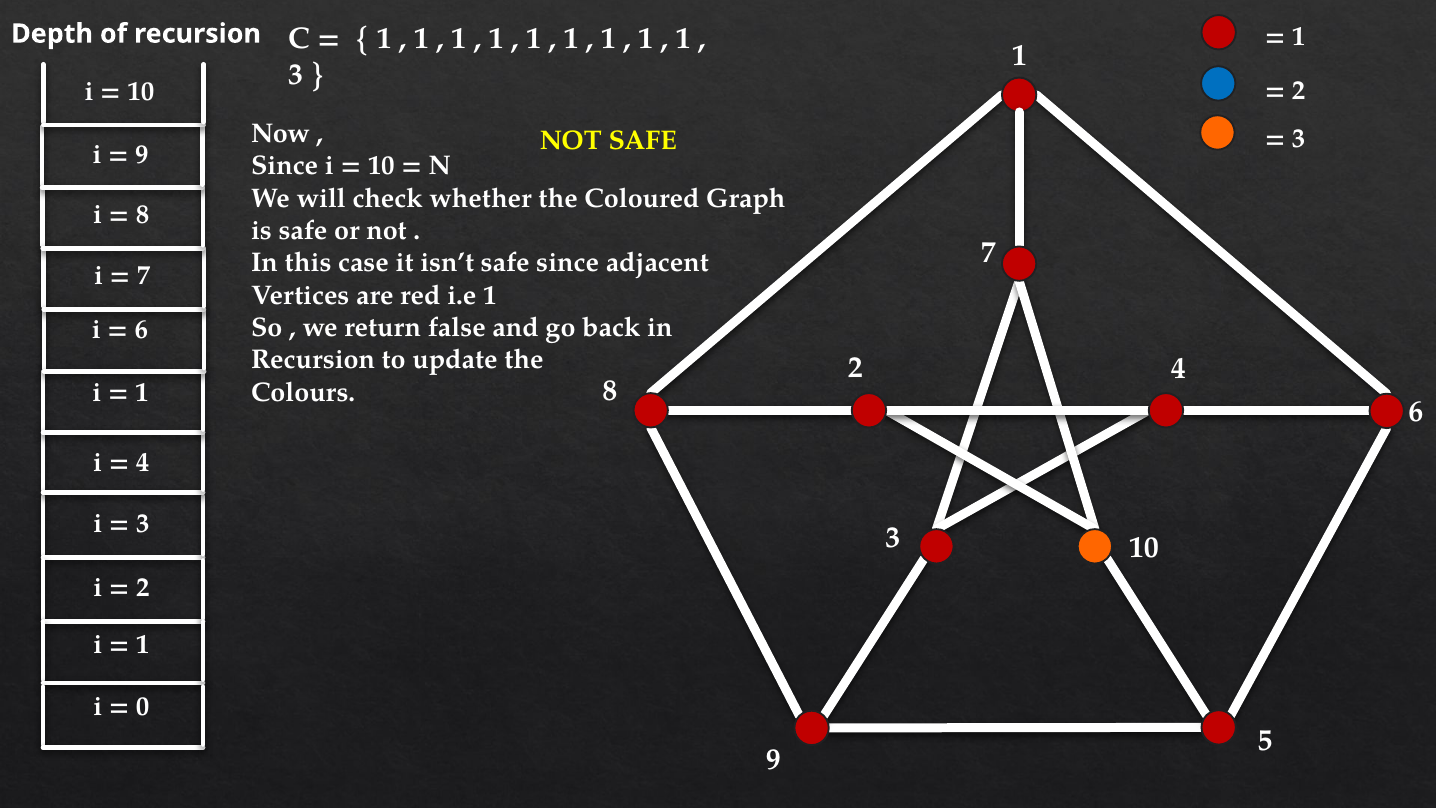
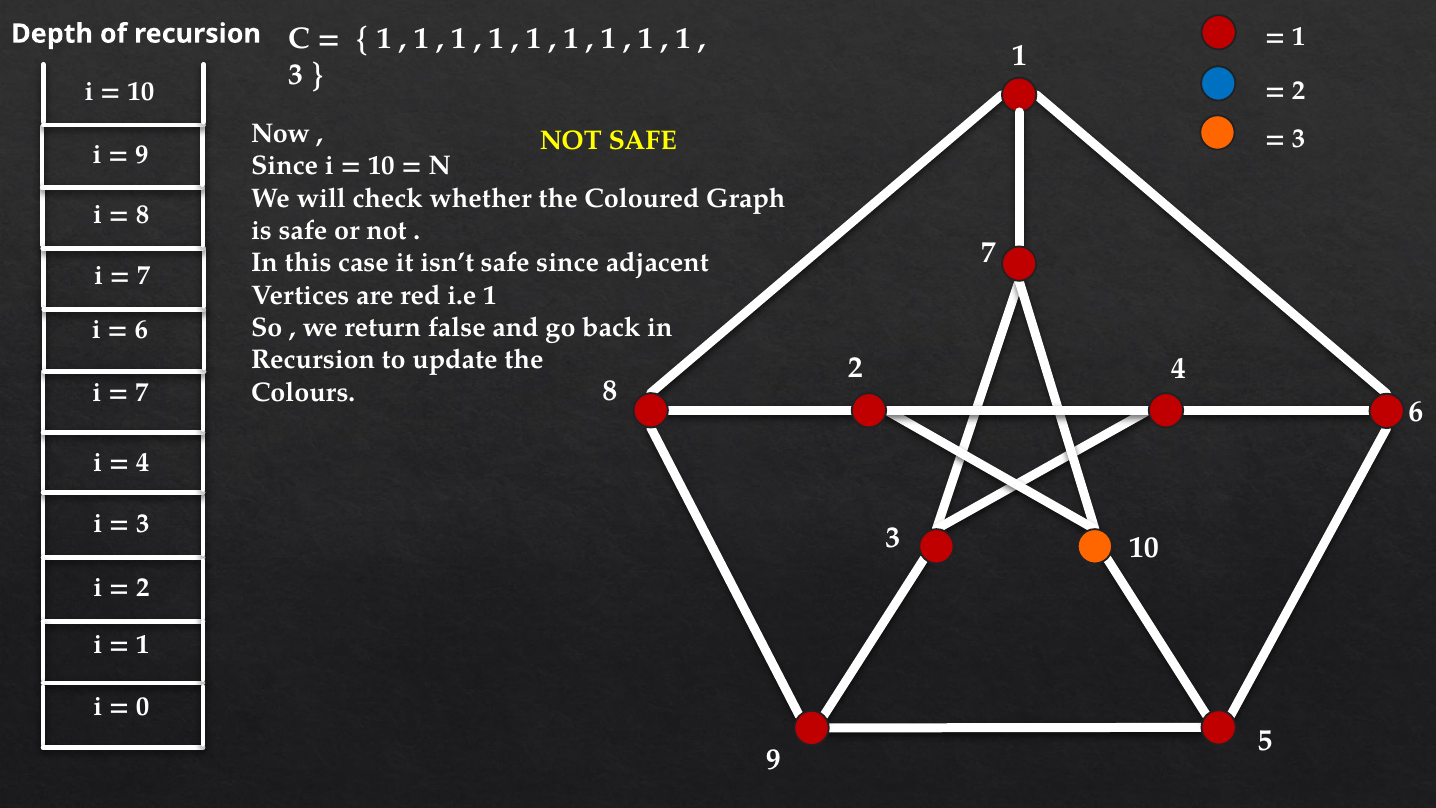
1 at (142, 392): 1 -> 7
